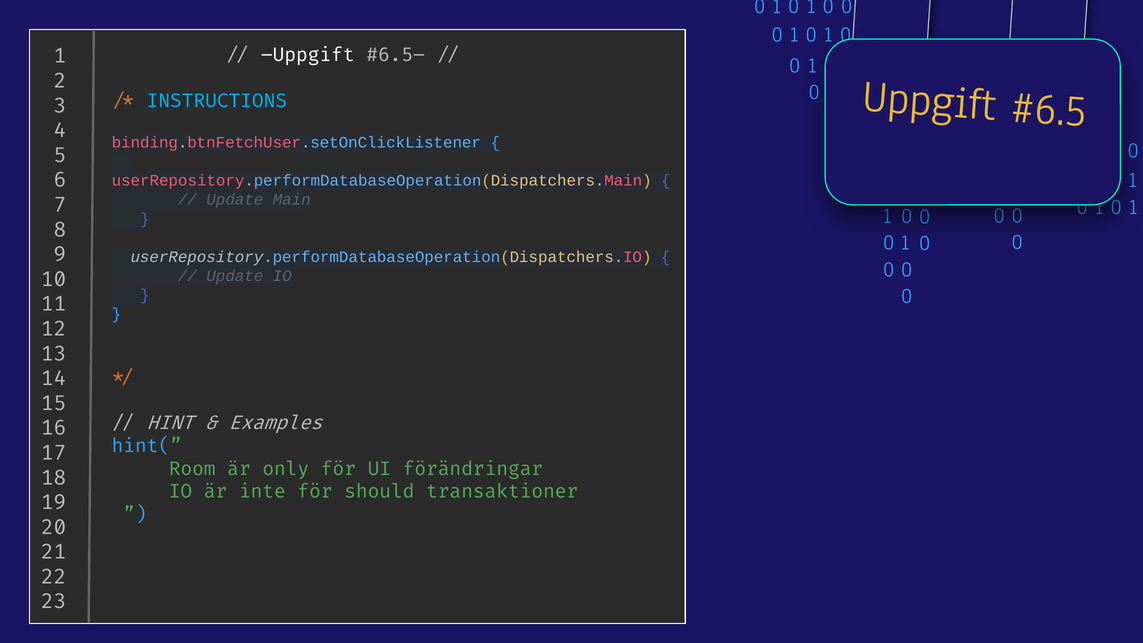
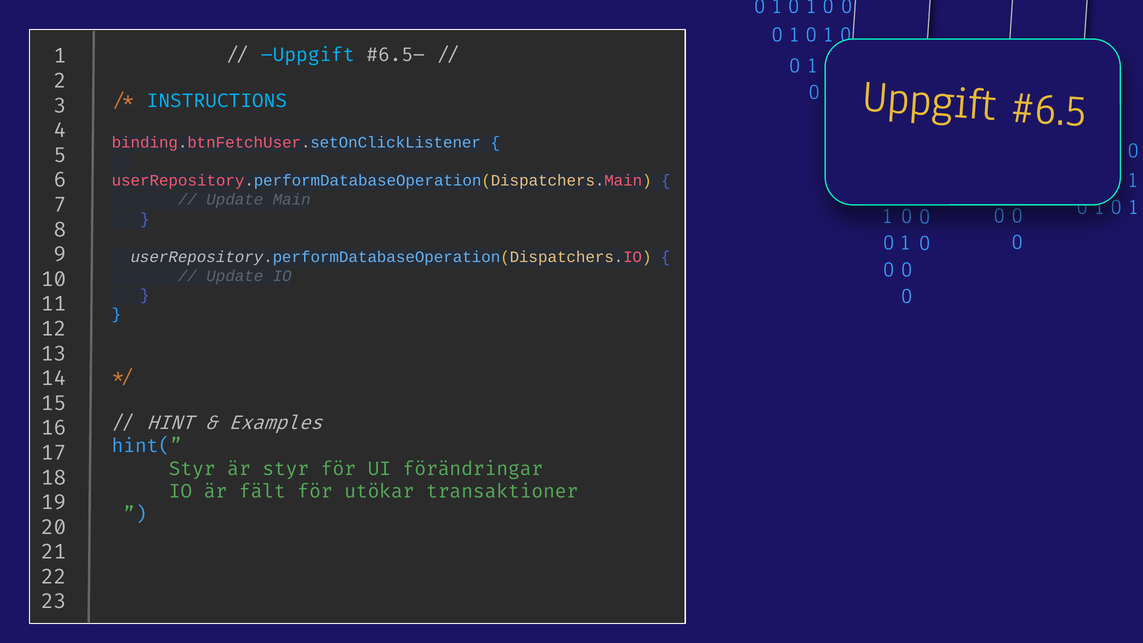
Uppgift at (308, 55) colour: white -> light blue
Room at (192, 469): Room -> Styr
är only: only -> styr
inte: inte -> fält
should: should -> utökar
